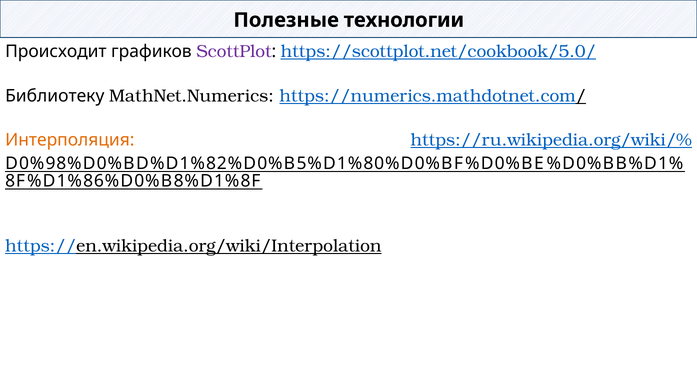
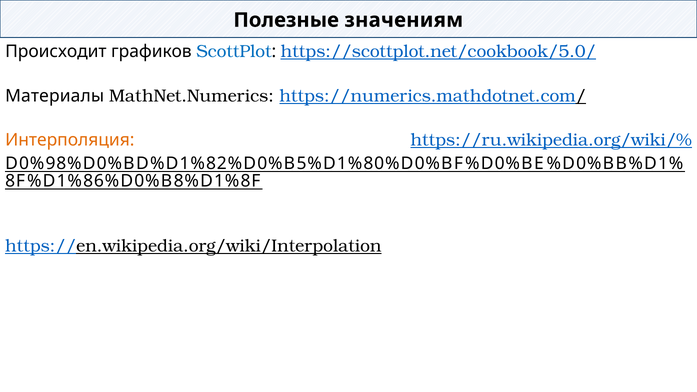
технологии: технологии -> значениям
ScottPlot colour: purple -> blue
Библиотеку: Библиотеку -> Материалы
